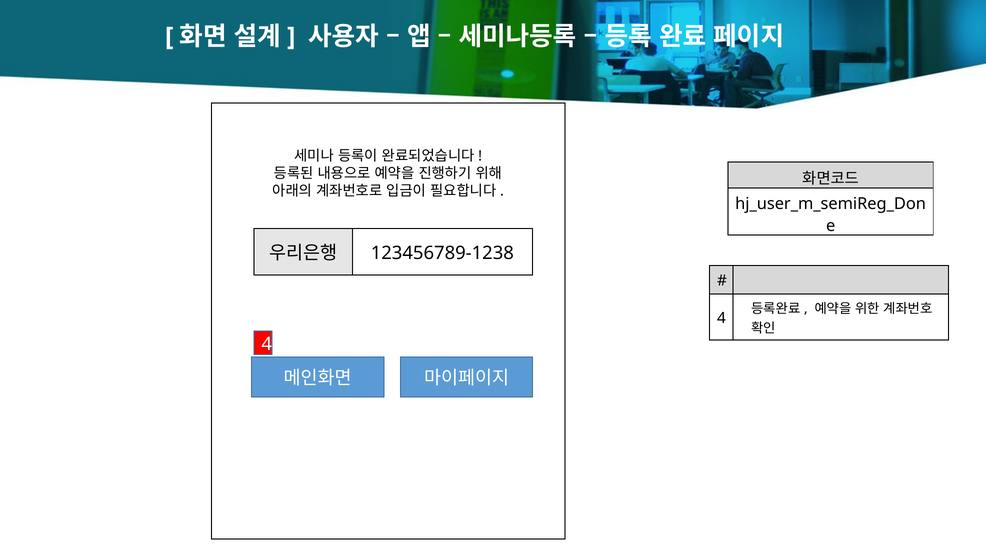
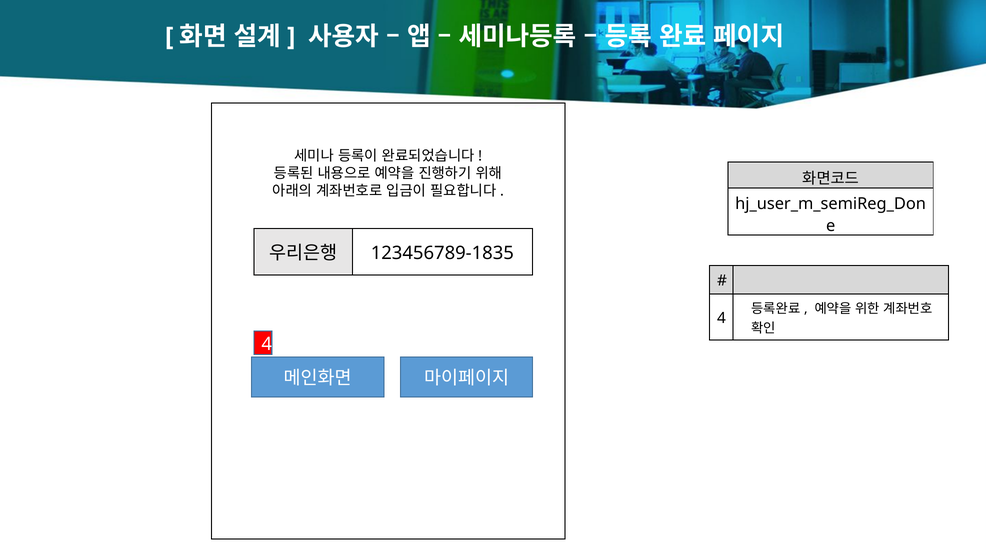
123456789-1238: 123456789-1238 -> 123456789-1835
